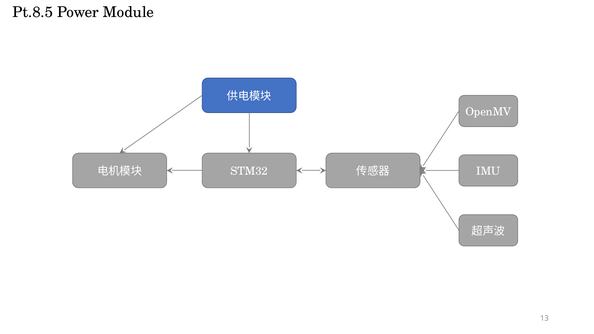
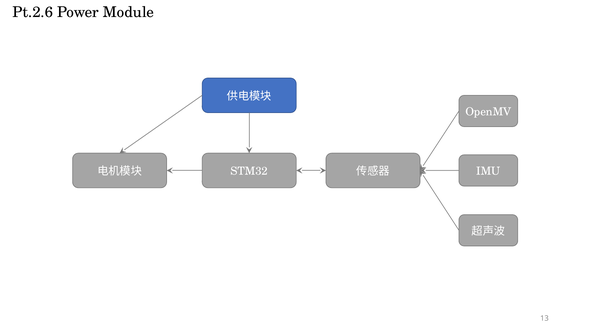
Pt.8.5: Pt.8.5 -> Pt.2.6
